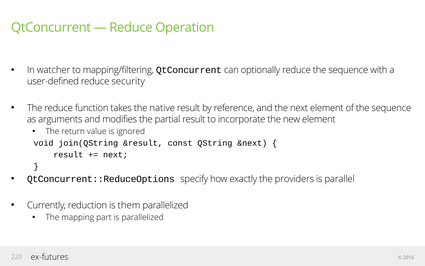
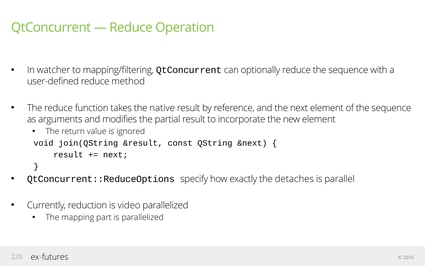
security: security -> method
providers: providers -> detaches
them: them -> video
